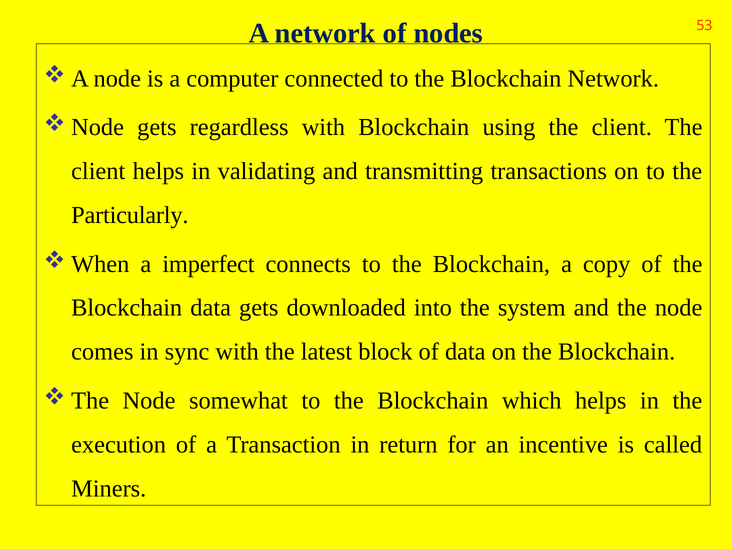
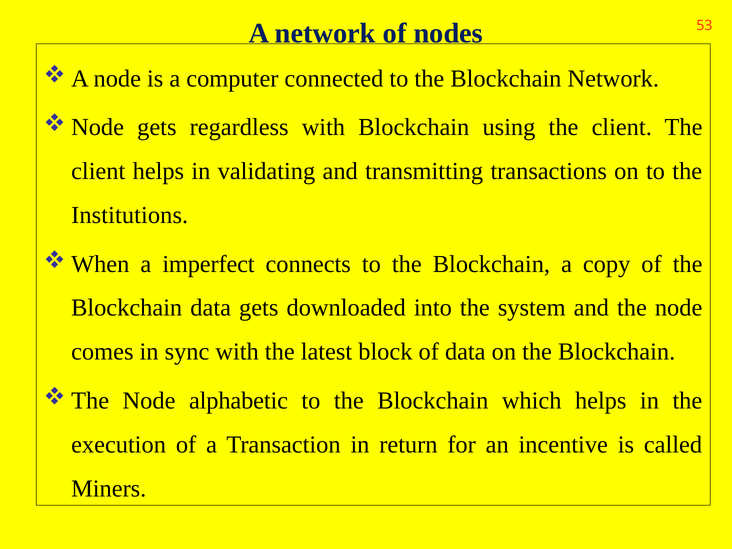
Particularly: Particularly -> Institutions
somewhat: somewhat -> alphabetic
